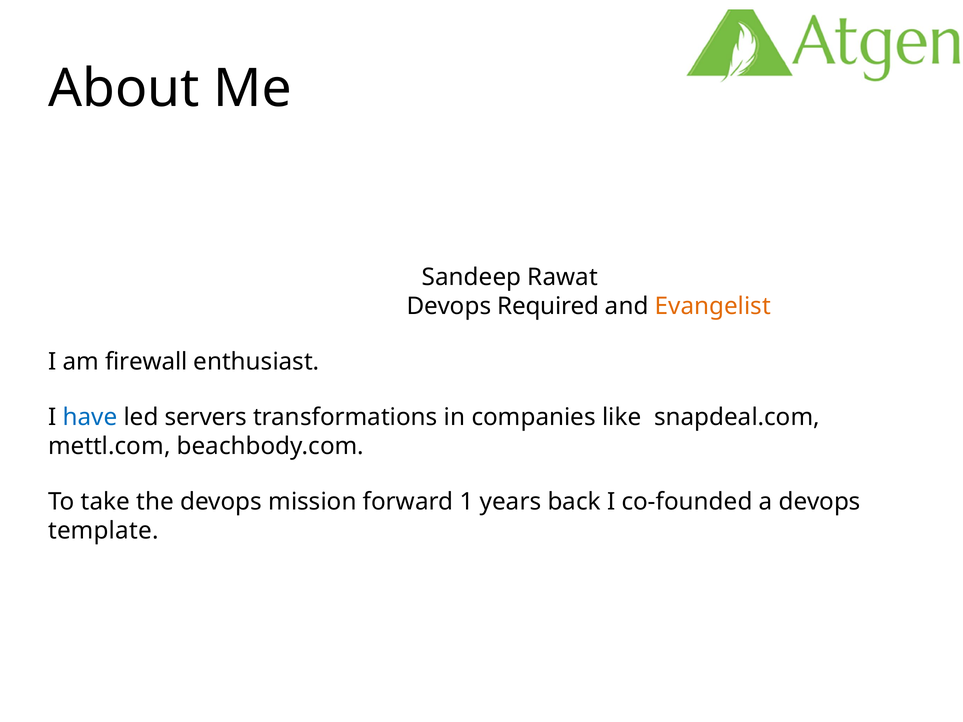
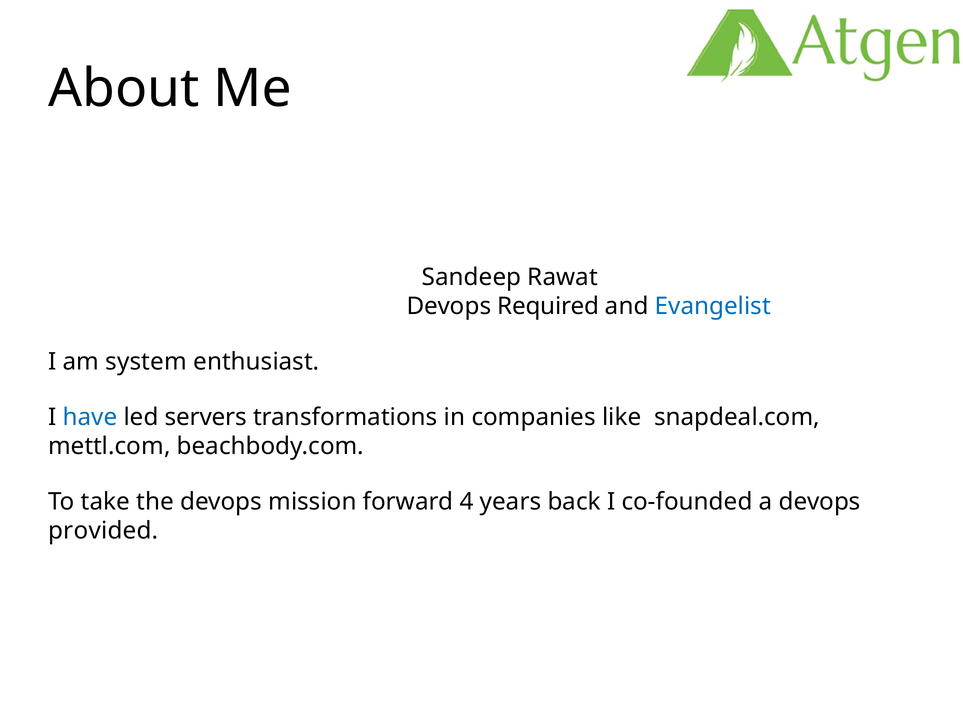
Evangelist colour: orange -> blue
firewall: firewall -> system
1: 1 -> 4
template: template -> provided
